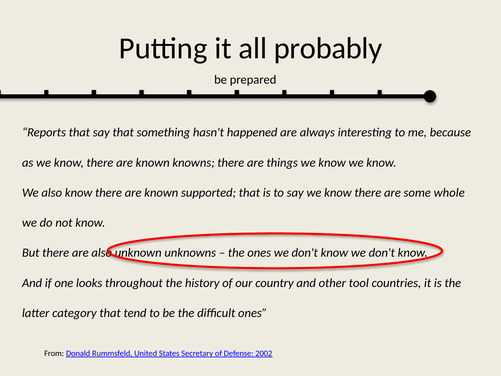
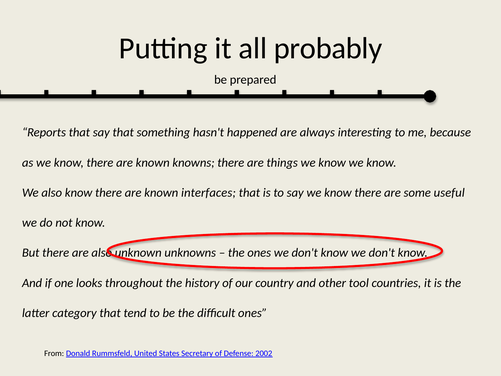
supported: supported -> interfaces
whole: whole -> useful
